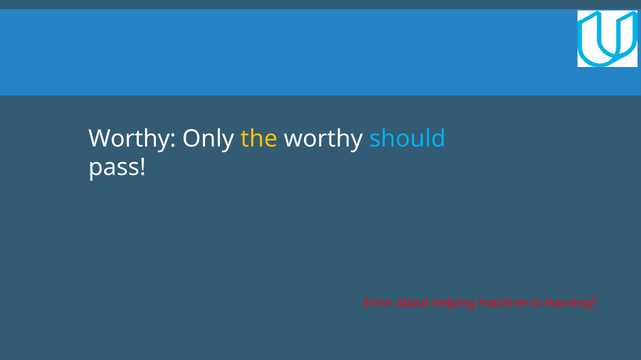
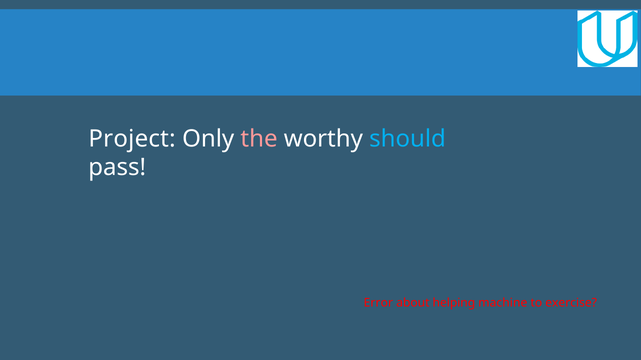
Worthy at (132, 139): Worthy -> Project
the colour: yellow -> pink
learning: learning -> exercise
